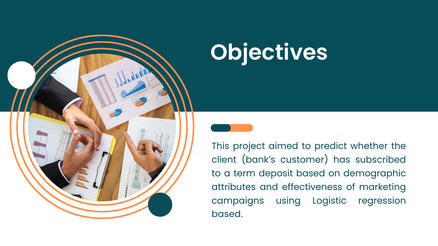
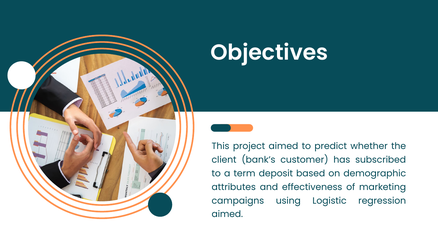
based at (227, 215): based -> aimed
